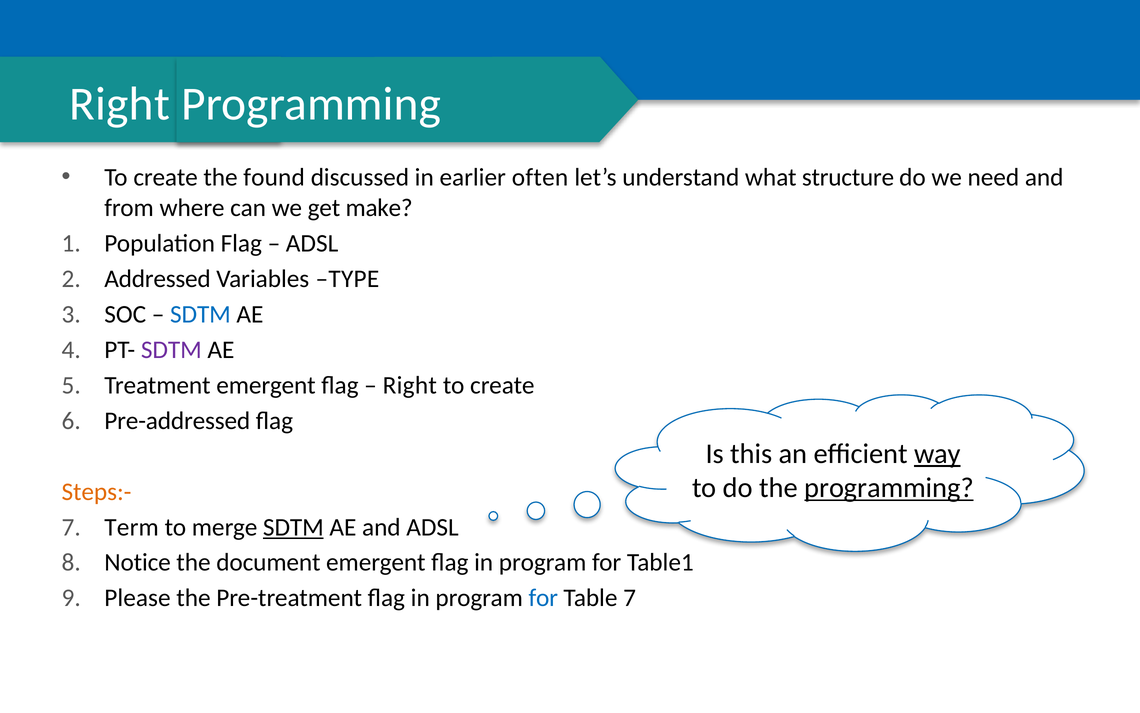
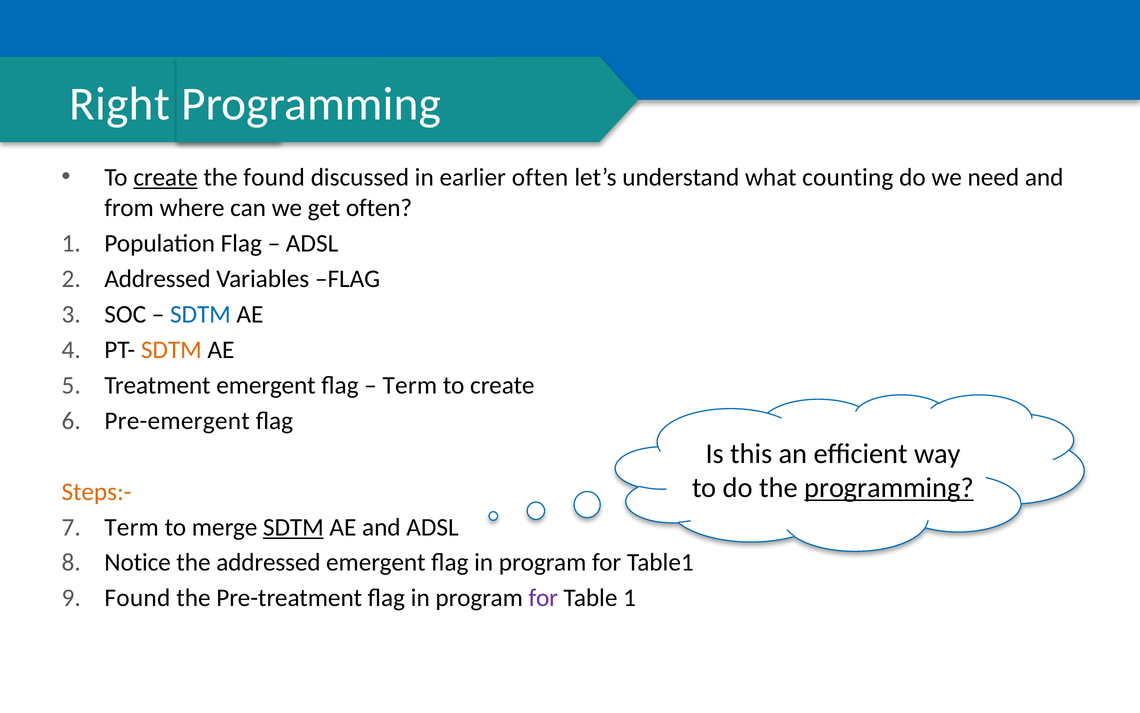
create at (166, 177) underline: none -> present
structure: structure -> counting
get make: make -> often
Variables TYPE: TYPE -> FLAG
SDTM at (171, 349) colour: purple -> orange
Right at (410, 385): Right -> Term
Pre-addressed: Pre-addressed -> Pre-emergent
way underline: present -> none
the document: document -> addressed
Please at (137, 598): Please -> Found
for at (543, 598) colour: blue -> purple
Table 7: 7 -> 1
